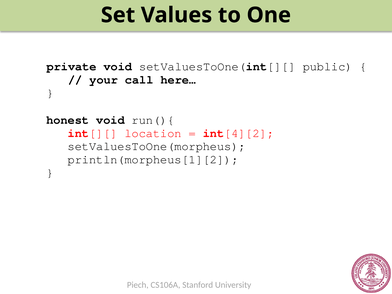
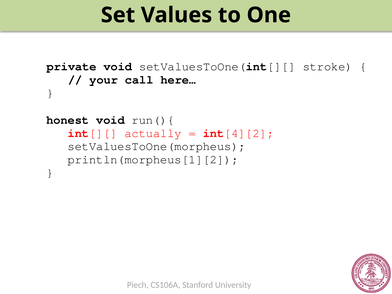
public: public -> stroke
location: location -> actually
